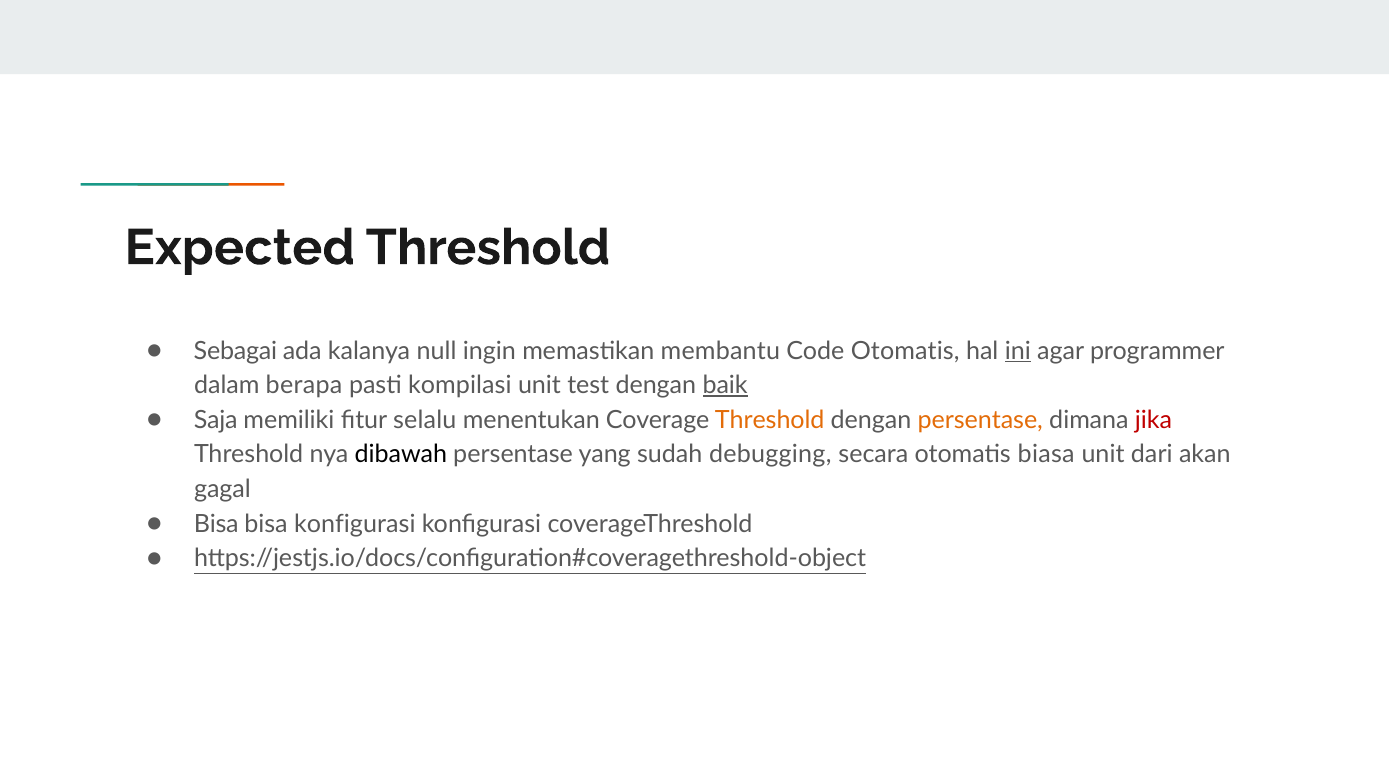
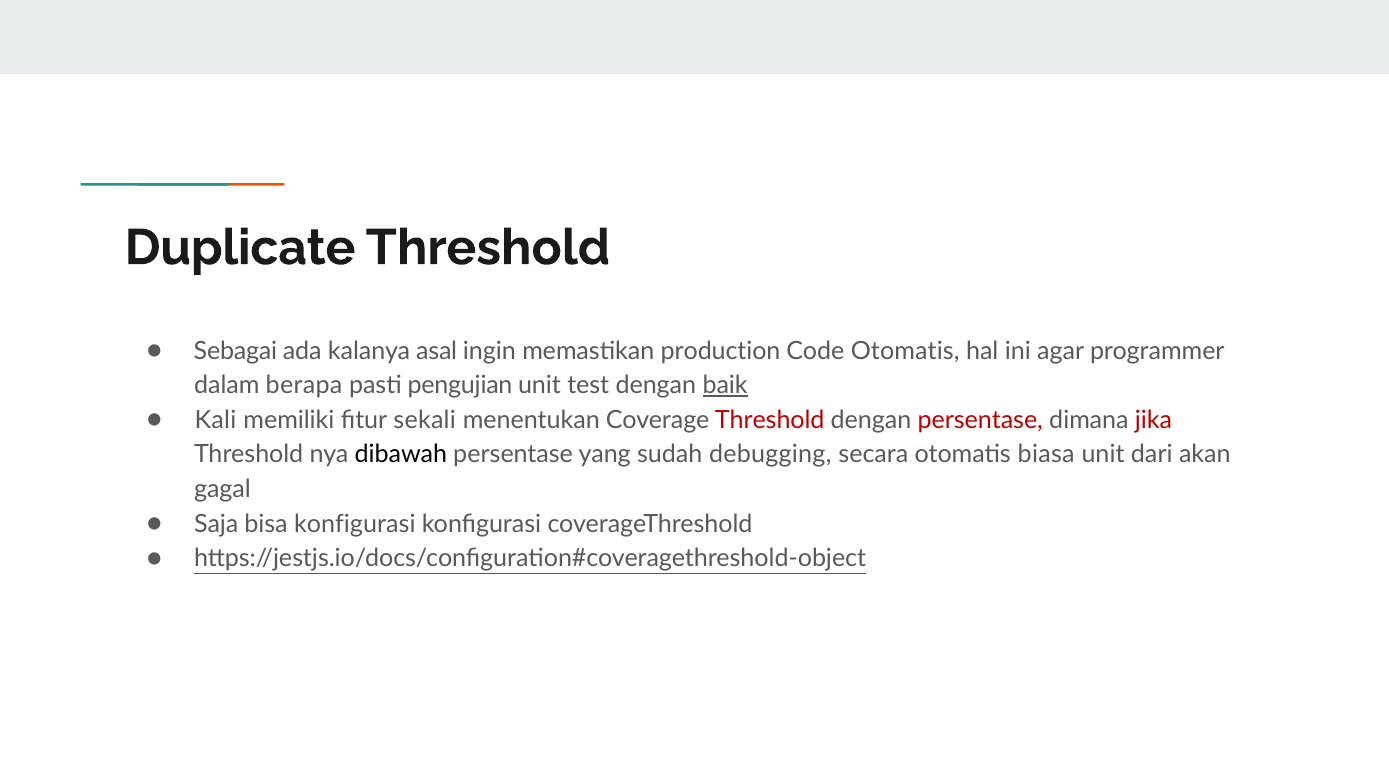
Expected: Expected -> Duplicate
null: null -> asal
membantu: membantu -> production
ini underline: present -> none
kompilasi: kompilasi -> pengujian
Saja: Saja -> Kali
selalu: selalu -> sekali
Threshold at (770, 420) colour: orange -> red
persentase at (980, 420) colour: orange -> red
Bisa at (216, 524): Bisa -> Saja
